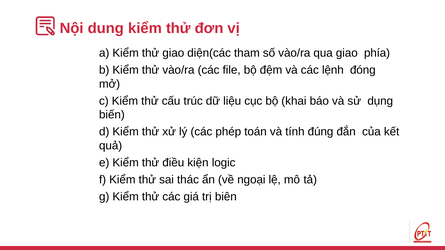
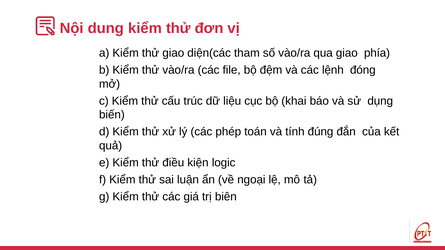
thác: thác -> luận
